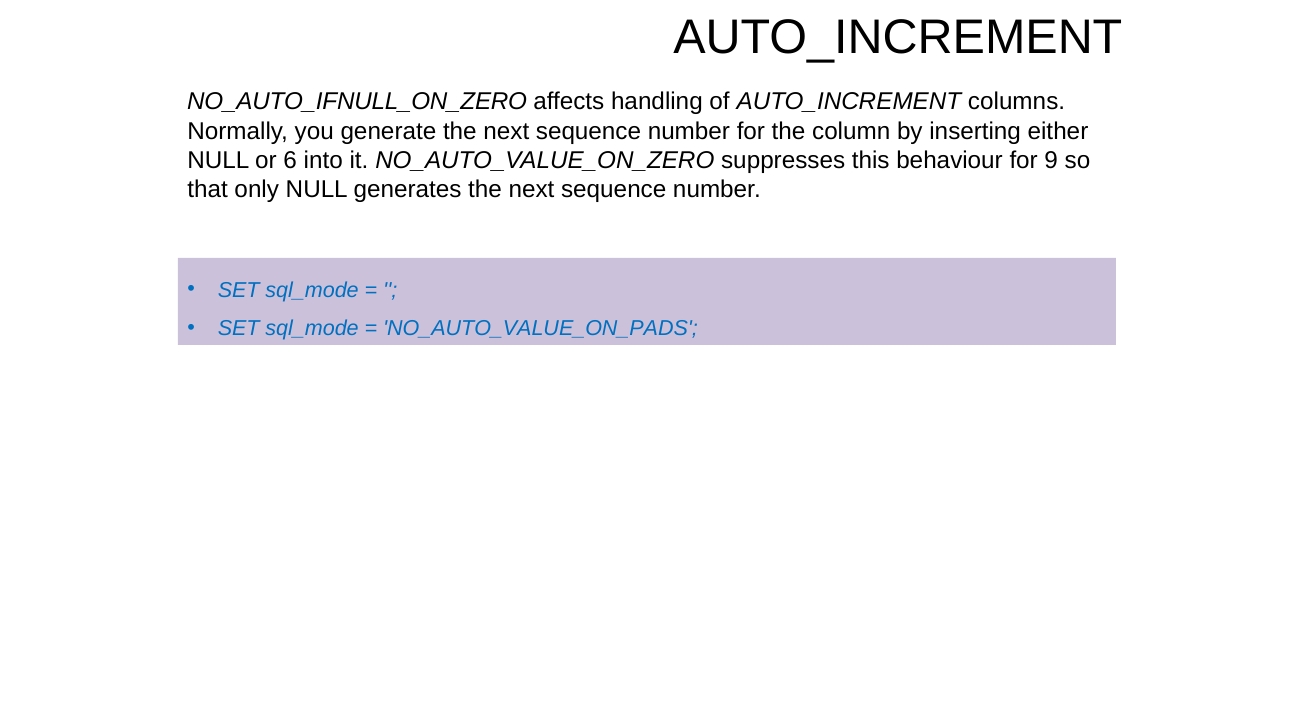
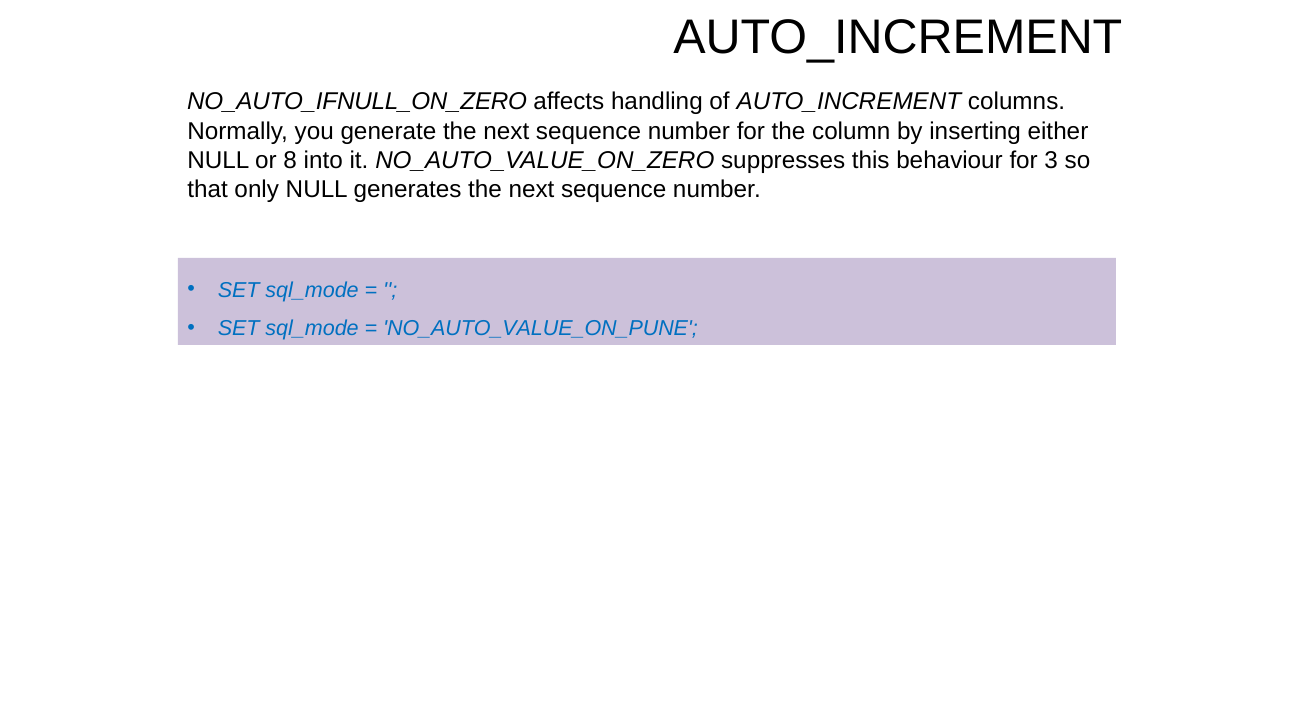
6: 6 -> 8
9: 9 -> 3
NO_AUTO_VALUE_ON_PADS: NO_AUTO_VALUE_ON_PADS -> NO_AUTO_VALUE_ON_PUNE
